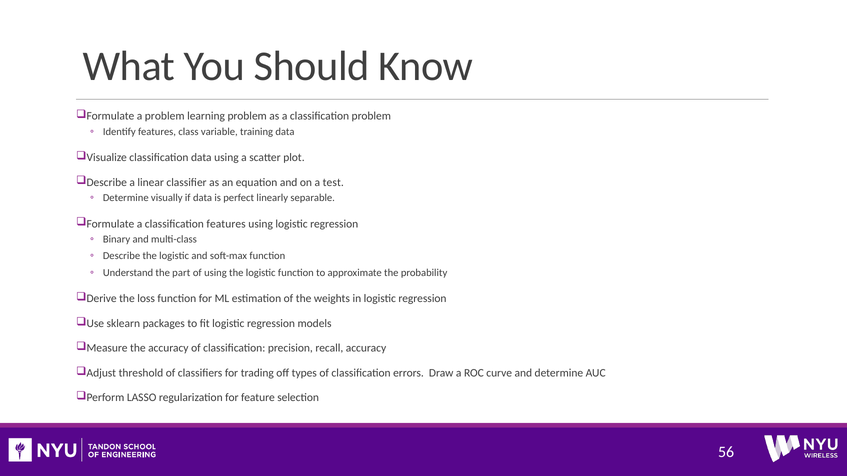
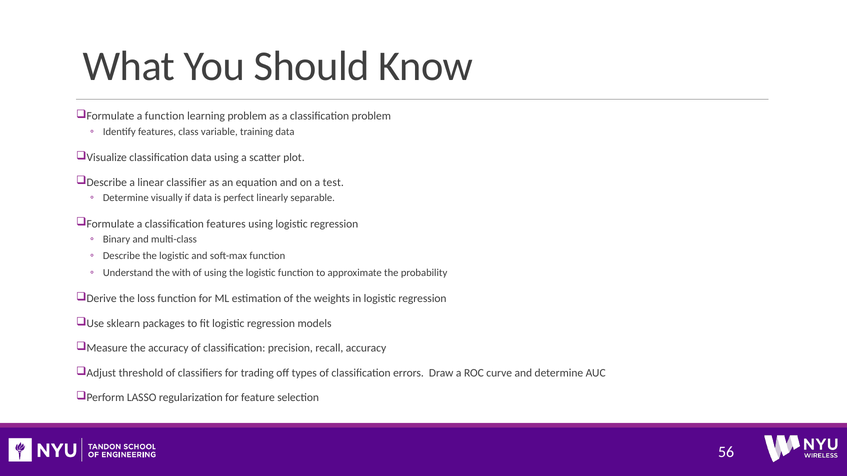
a problem: problem -> function
part: part -> with
